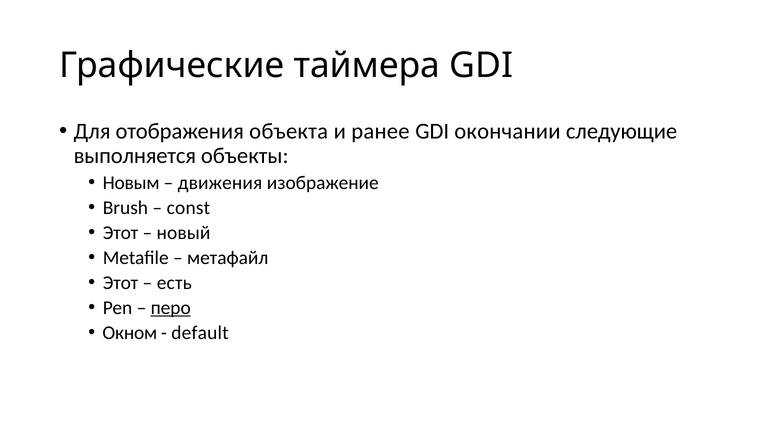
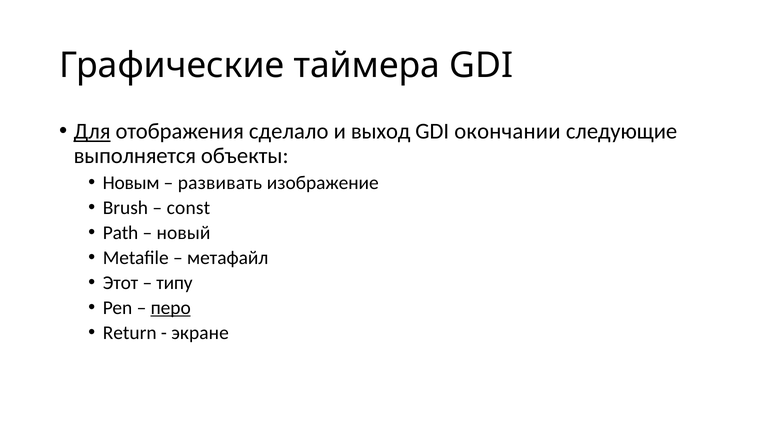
Для underline: none -> present
объекта: объекта -> сделало
ранее: ранее -> выход
движения: движения -> развивать
Этот at (121, 232): Этот -> Path
есть: есть -> типу
Окном: Окном -> Return
default: default -> экране
